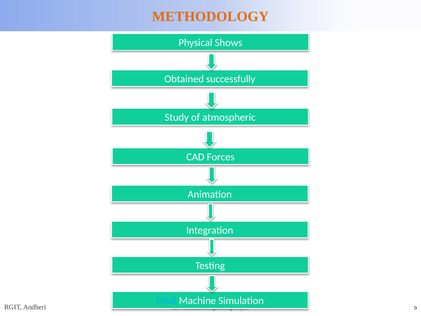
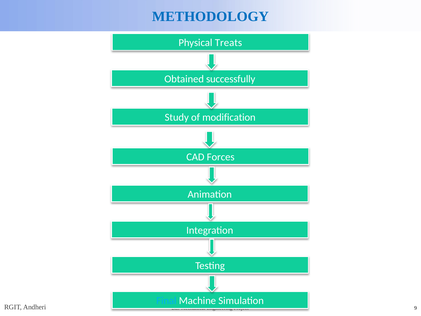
METHODOLOGY colour: orange -> blue
Shows: Shows -> Treats
atmospheric: atmospheric -> modification
